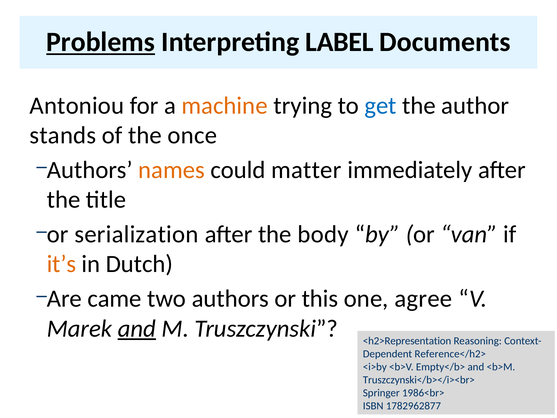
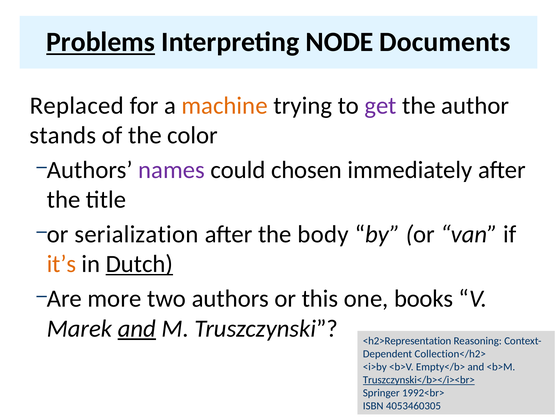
LABEL: LABEL -> NODE
Antoniou: Antoniou -> Replaced
get colour: blue -> purple
once: once -> color
names colour: orange -> purple
matter: matter -> chosen
Dutch underline: none -> present
came: came -> more
agree: agree -> books
Reference</h2>: Reference</h2> -> Collection</h2>
Truszczynski</b></i><br> underline: none -> present
1986<br>: 1986<br> -> 1992<br>
1782962877: 1782962877 -> 4053460305
